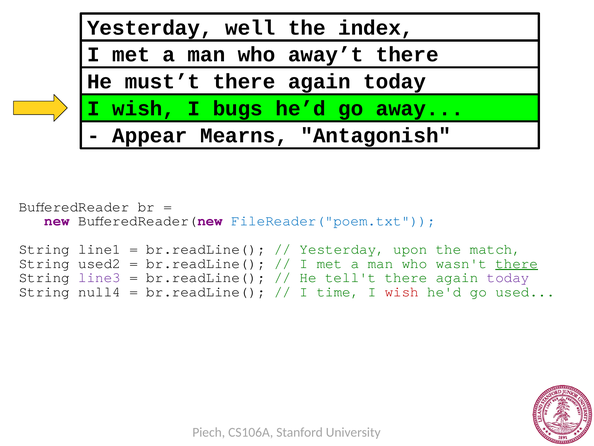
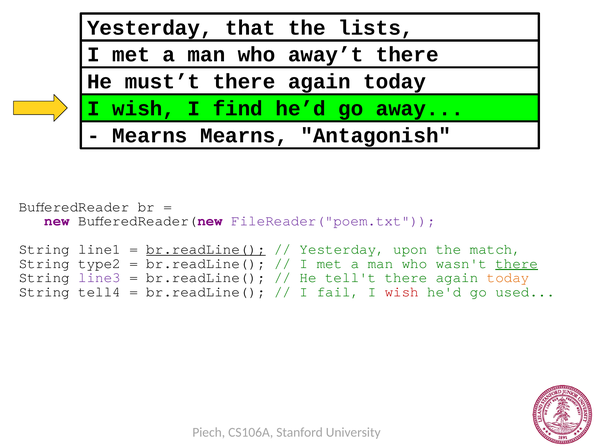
well: well -> that
index: index -> lists
bugs: bugs -> find
Appear at (150, 135): Appear -> Mearns
FileReader("poem.txt colour: blue -> purple
br.readLine( at (206, 249) underline: none -> present
used2: used2 -> type2
today at (508, 277) colour: purple -> orange
null4: null4 -> tell4
time: time -> fail
